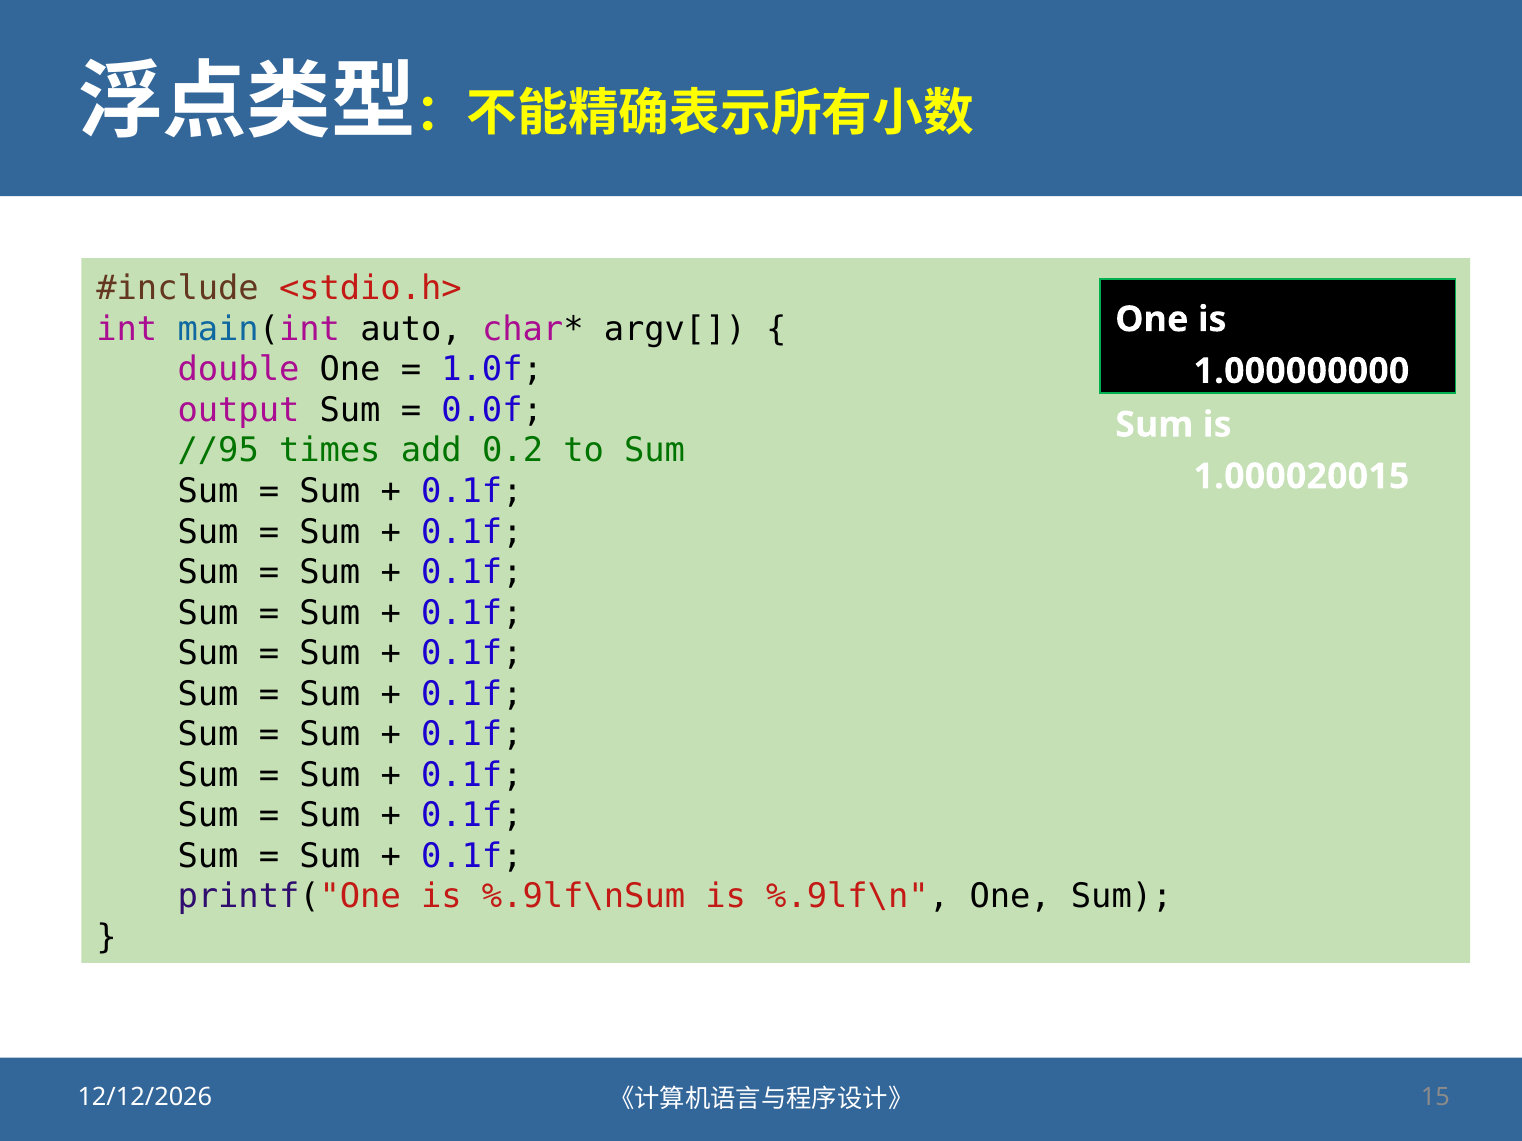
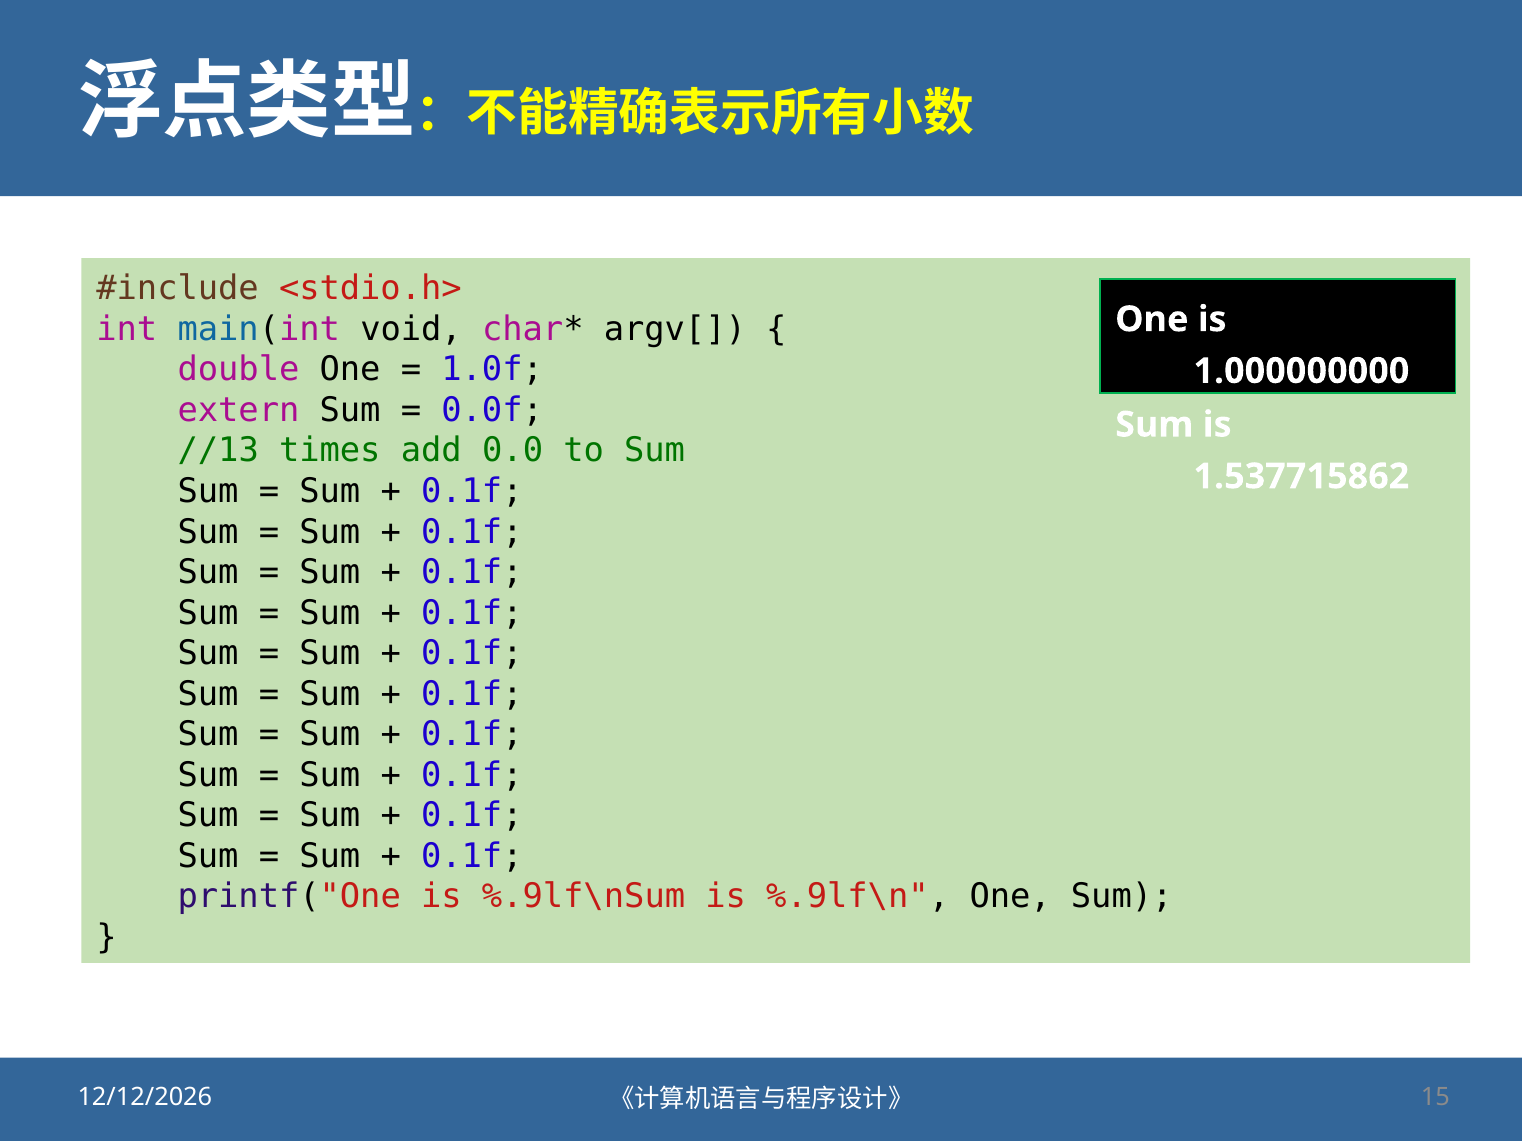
auto: auto -> void
output: output -> extern
//95: //95 -> //13
0.2: 0.2 -> 0.0
1.000020015: 1.000020015 -> 1.537715862
